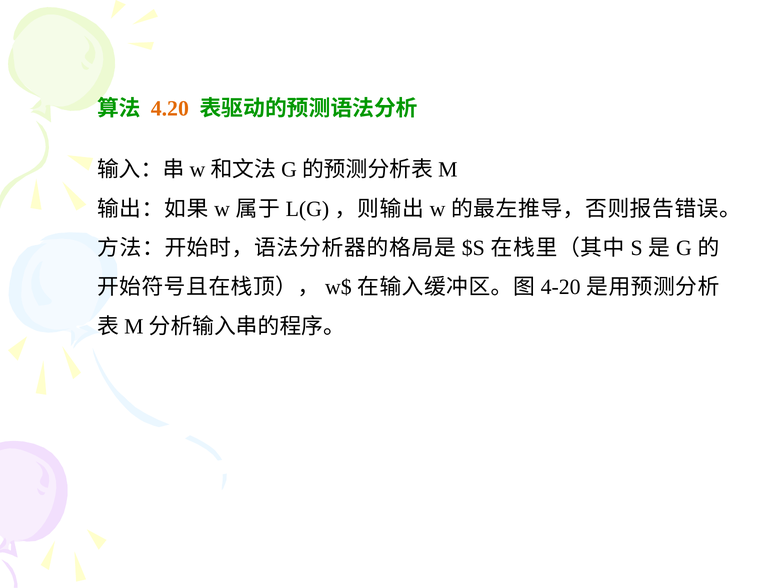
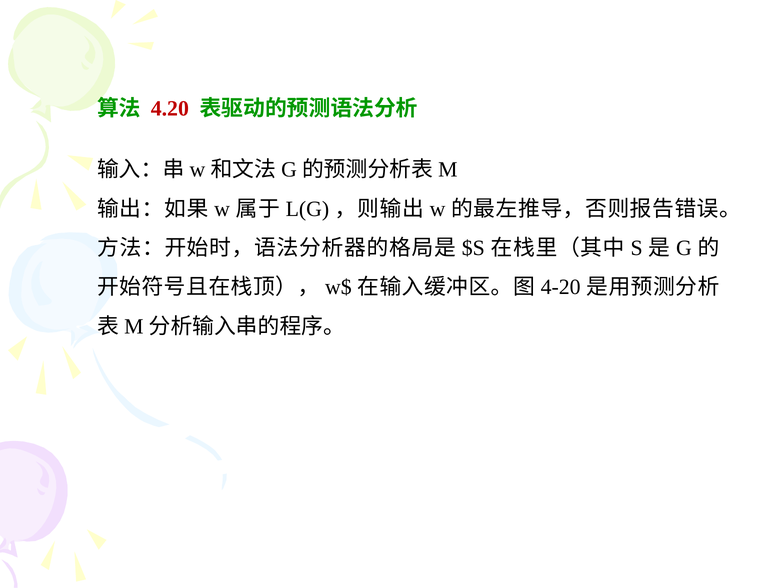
4.20 colour: orange -> red
